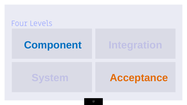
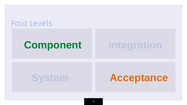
Component colour: blue -> green
